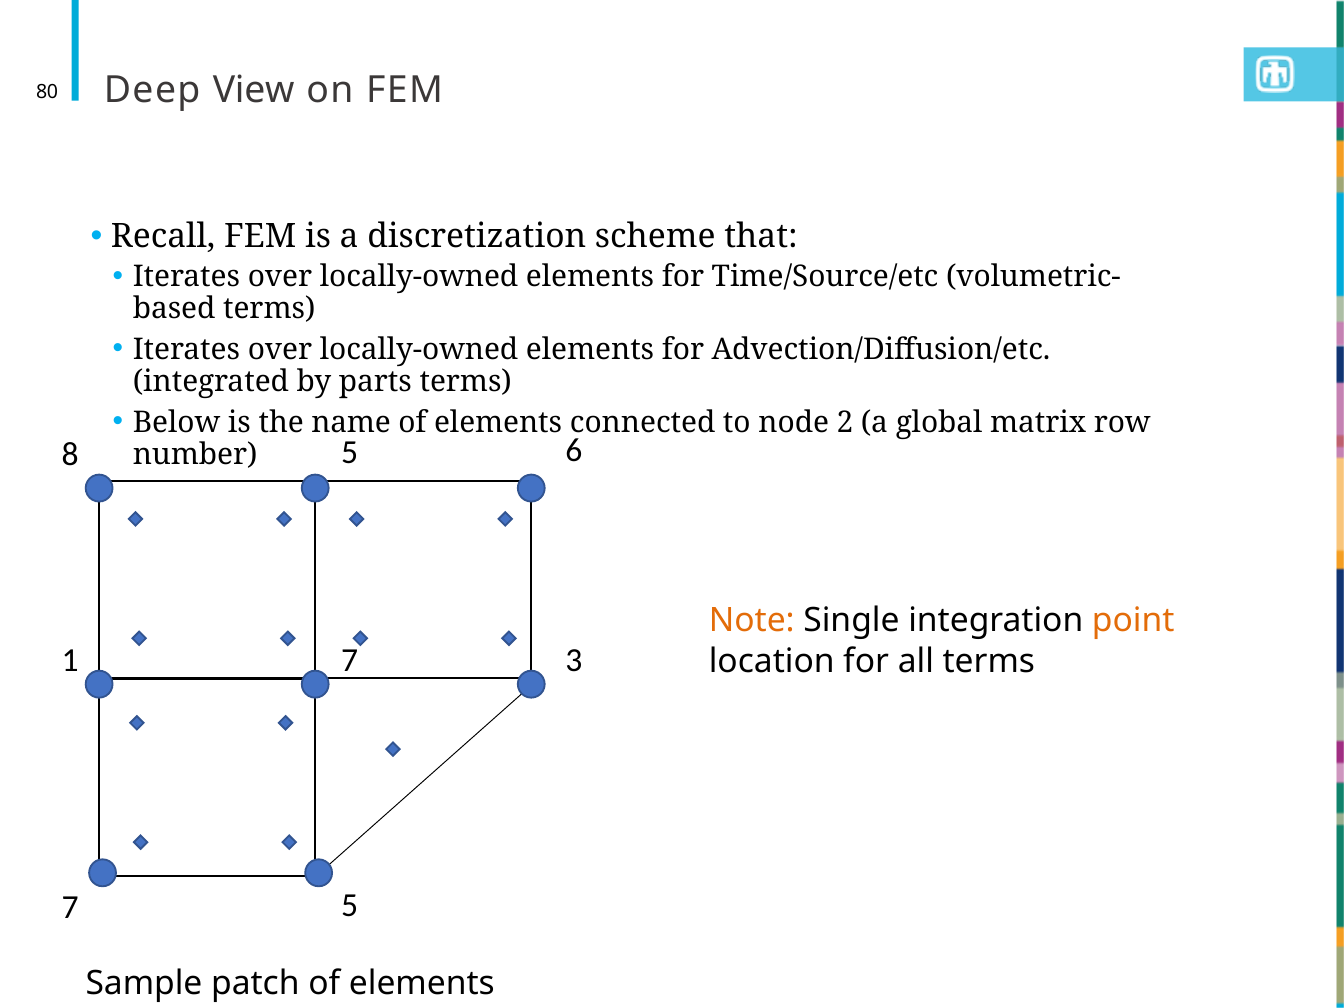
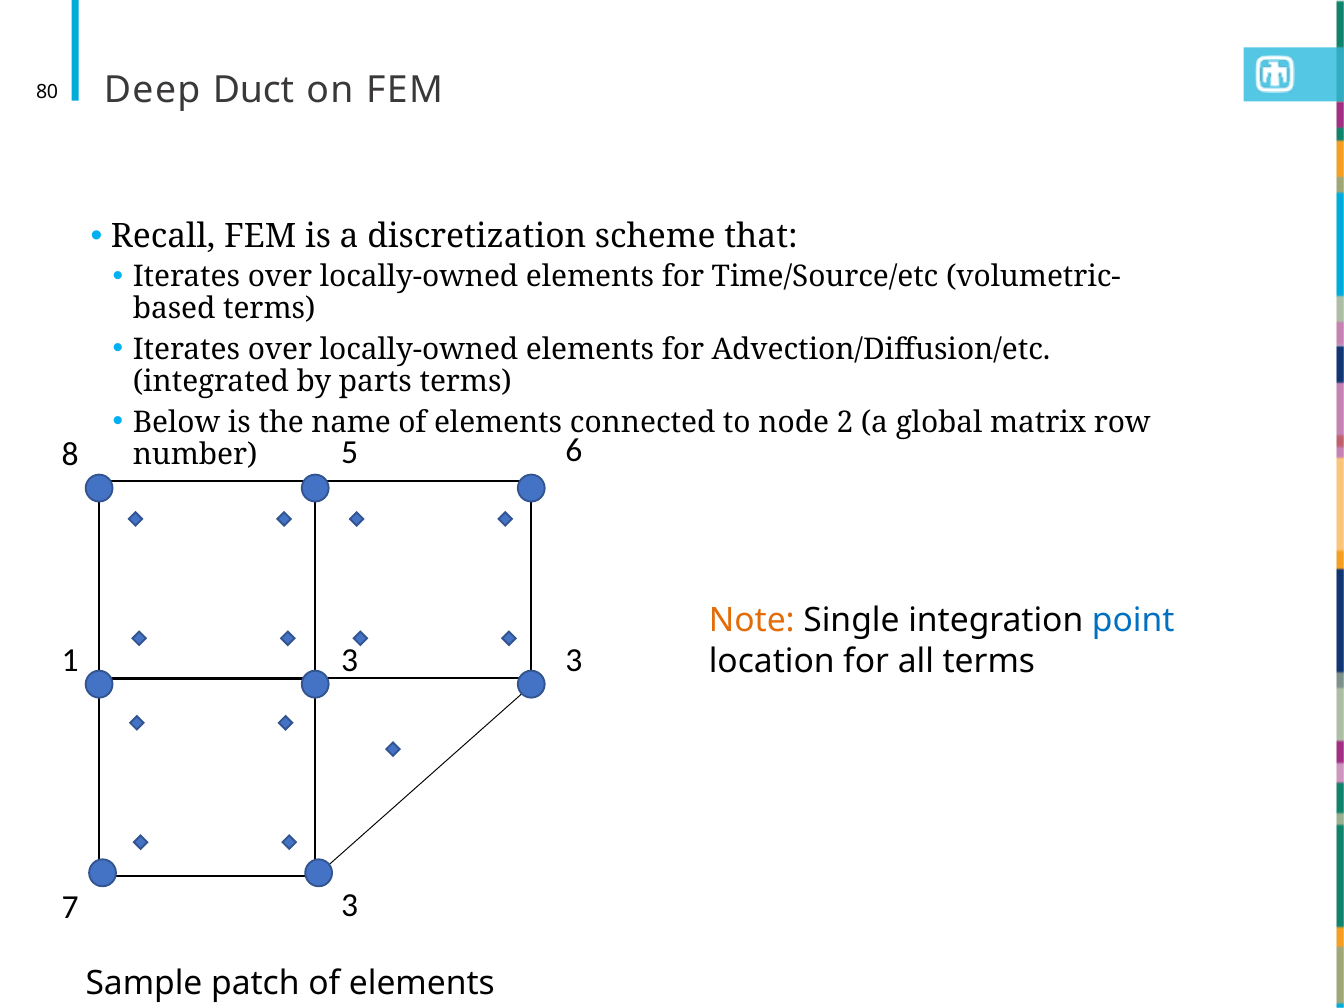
View: View -> Duct
point colour: orange -> blue
1 7: 7 -> 3
7 5: 5 -> 3
